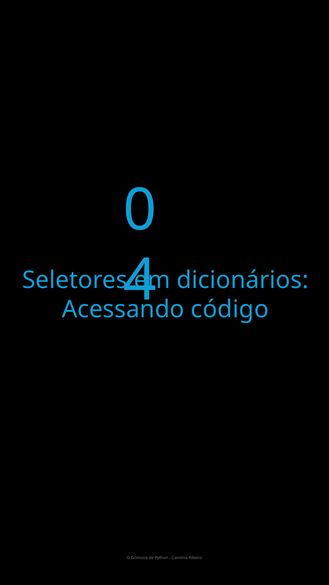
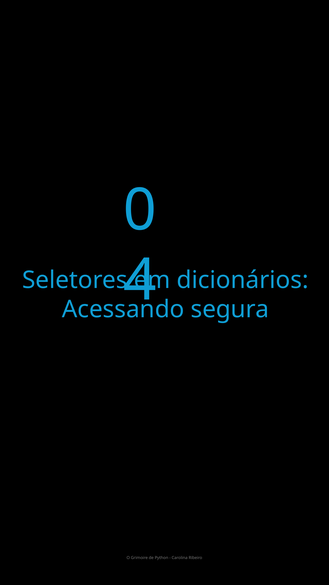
código: código -> segura
